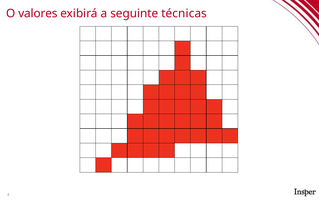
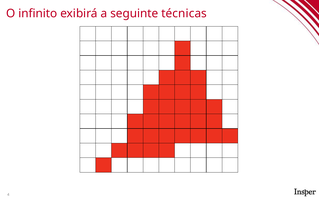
valores: valores -> infinito
